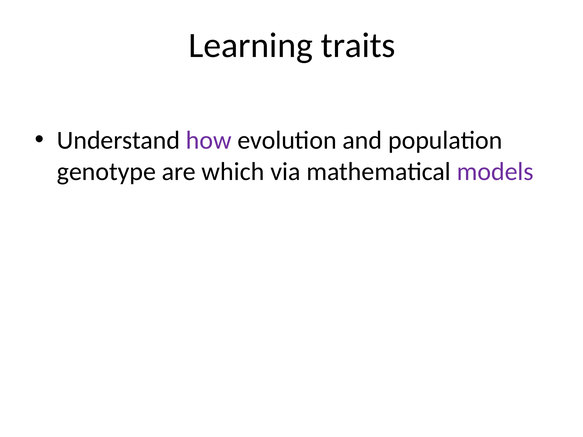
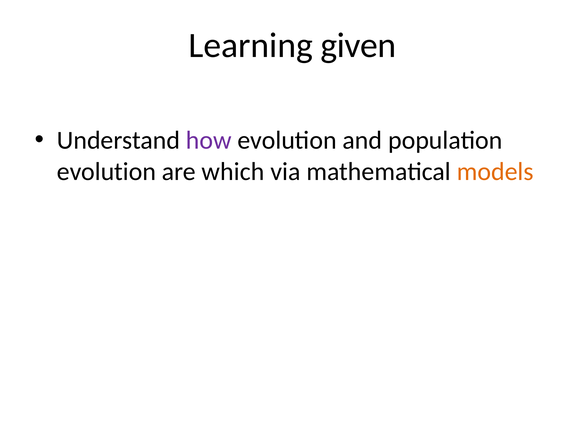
traits: traits -> given
genotype at (106, 172): genotype -> evolution
models colour: purple -> orange
